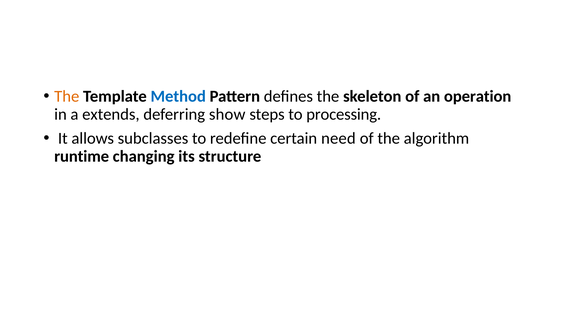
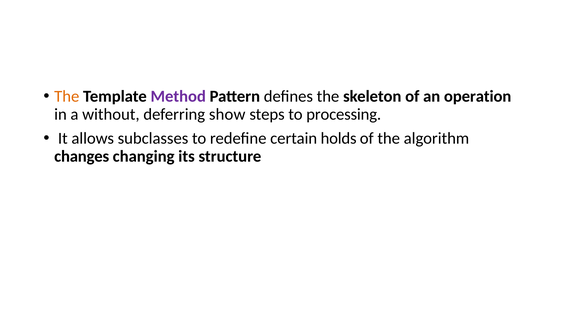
Method colour: blue -> purple
extends: extends -> without
need: need -> holds
runtime: runtime -> changes
